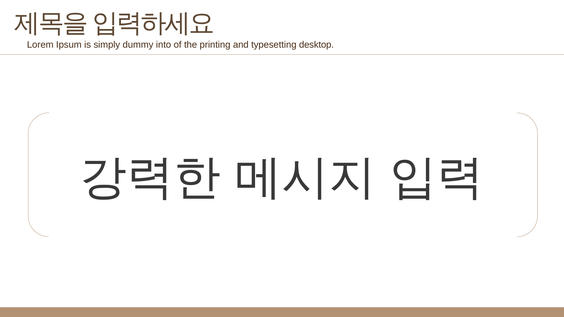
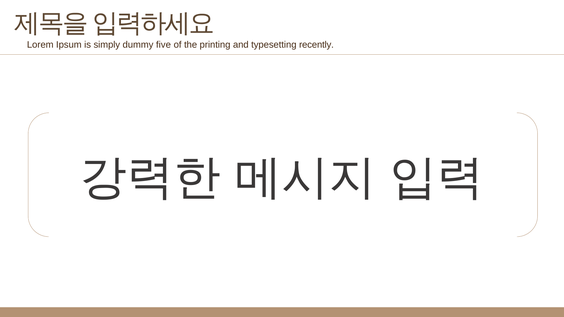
into: into -> five
desktop: desktop -> recently
